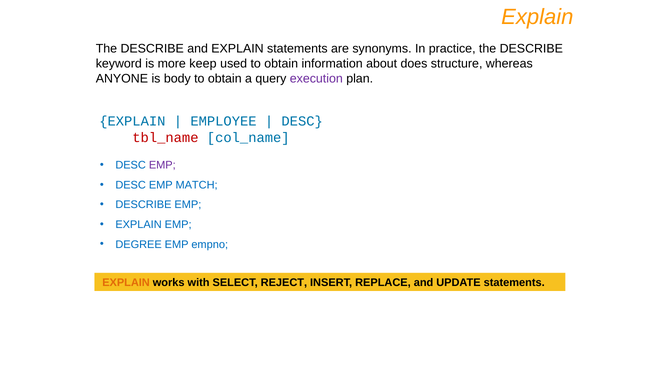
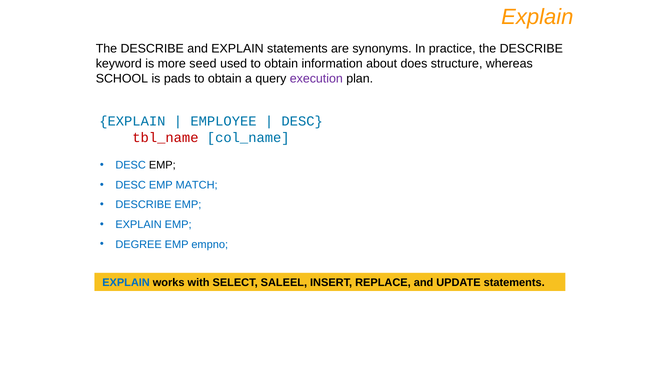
keep: keep -> seed
ANYONE: ANYONE -> SCHOOL
body: body -> pads
EMP at (162, 165) colour: purple -> black
EXPLAIN at (126, 282) colour: orange -> blue
REJECT: REJECT -> SALEEL
